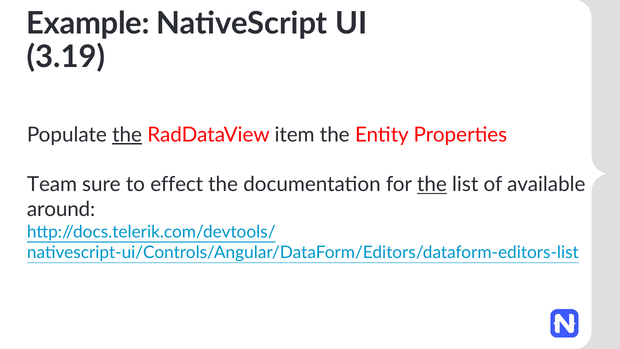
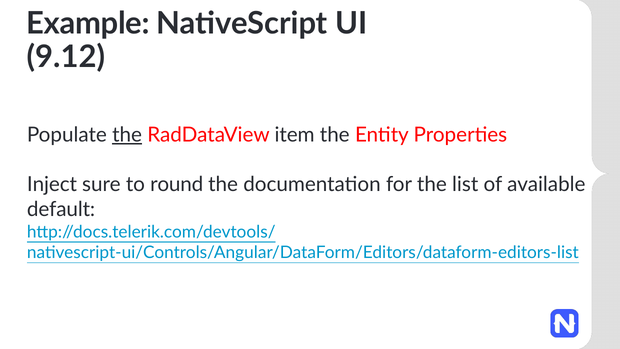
3.19: 3.19 -> 9.12
Team: Team -> Inject
effect: effect -> round
the at (432, 184) underline: present -> none
around: around -> default
